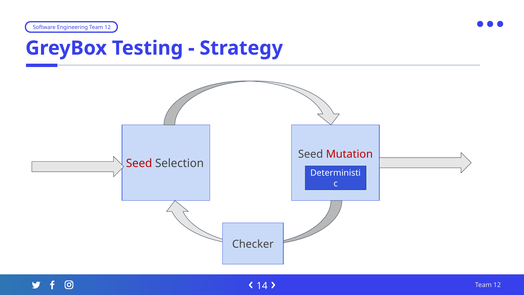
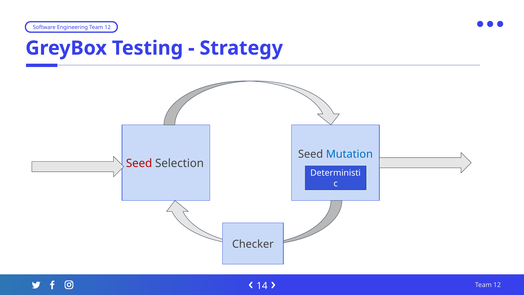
Mutation colour: red -> blue
